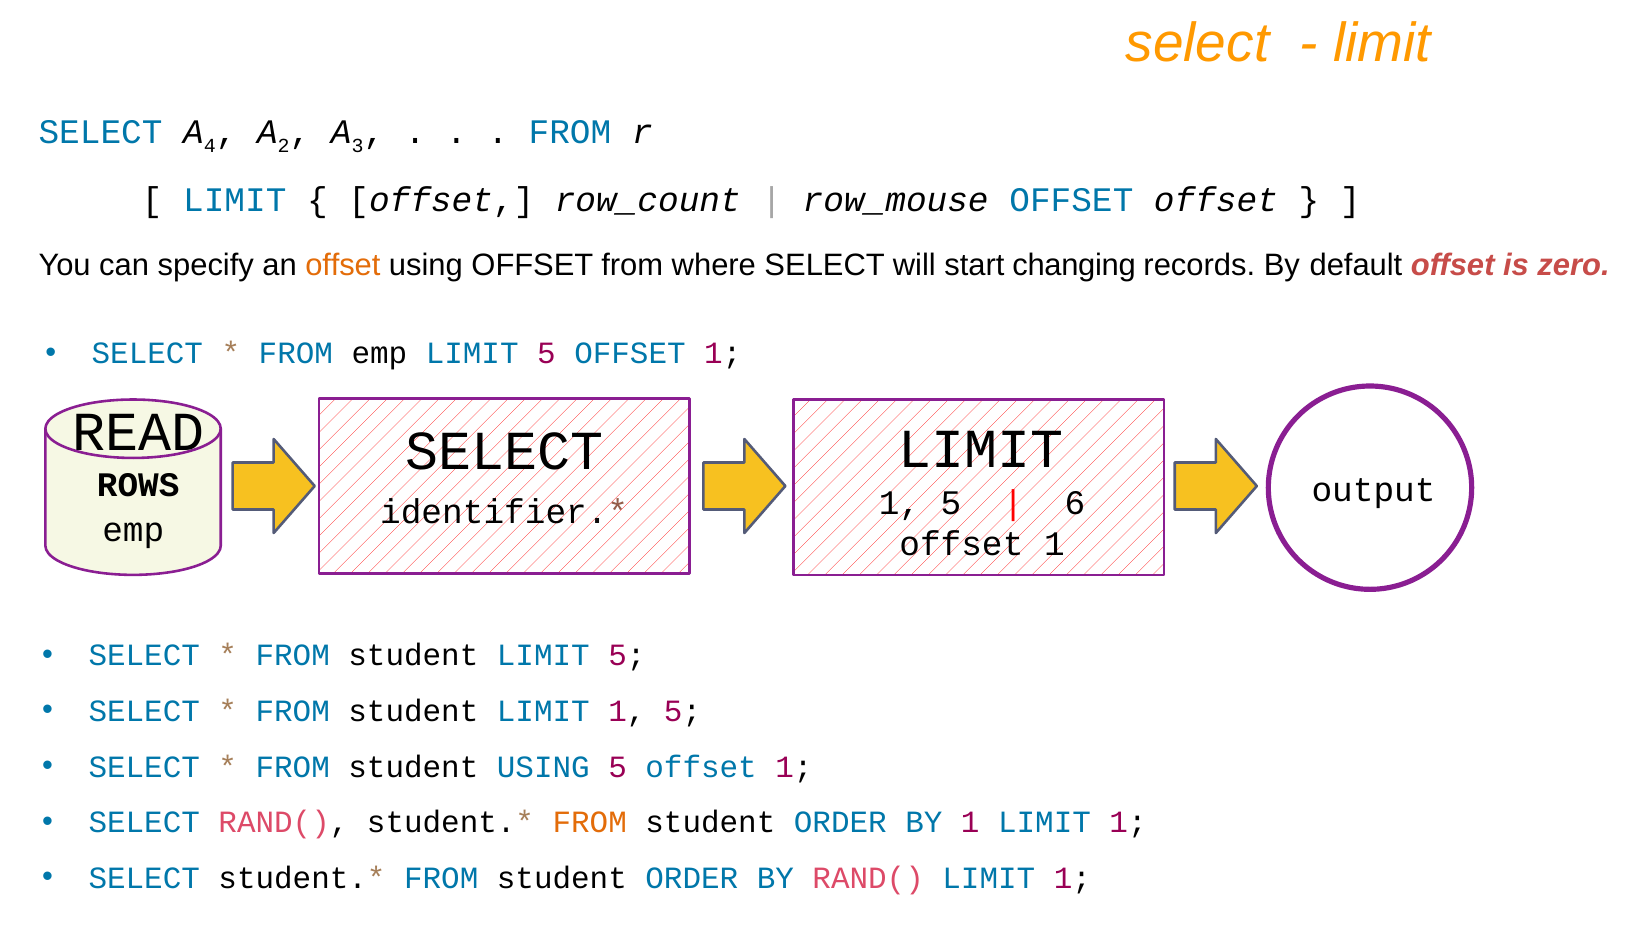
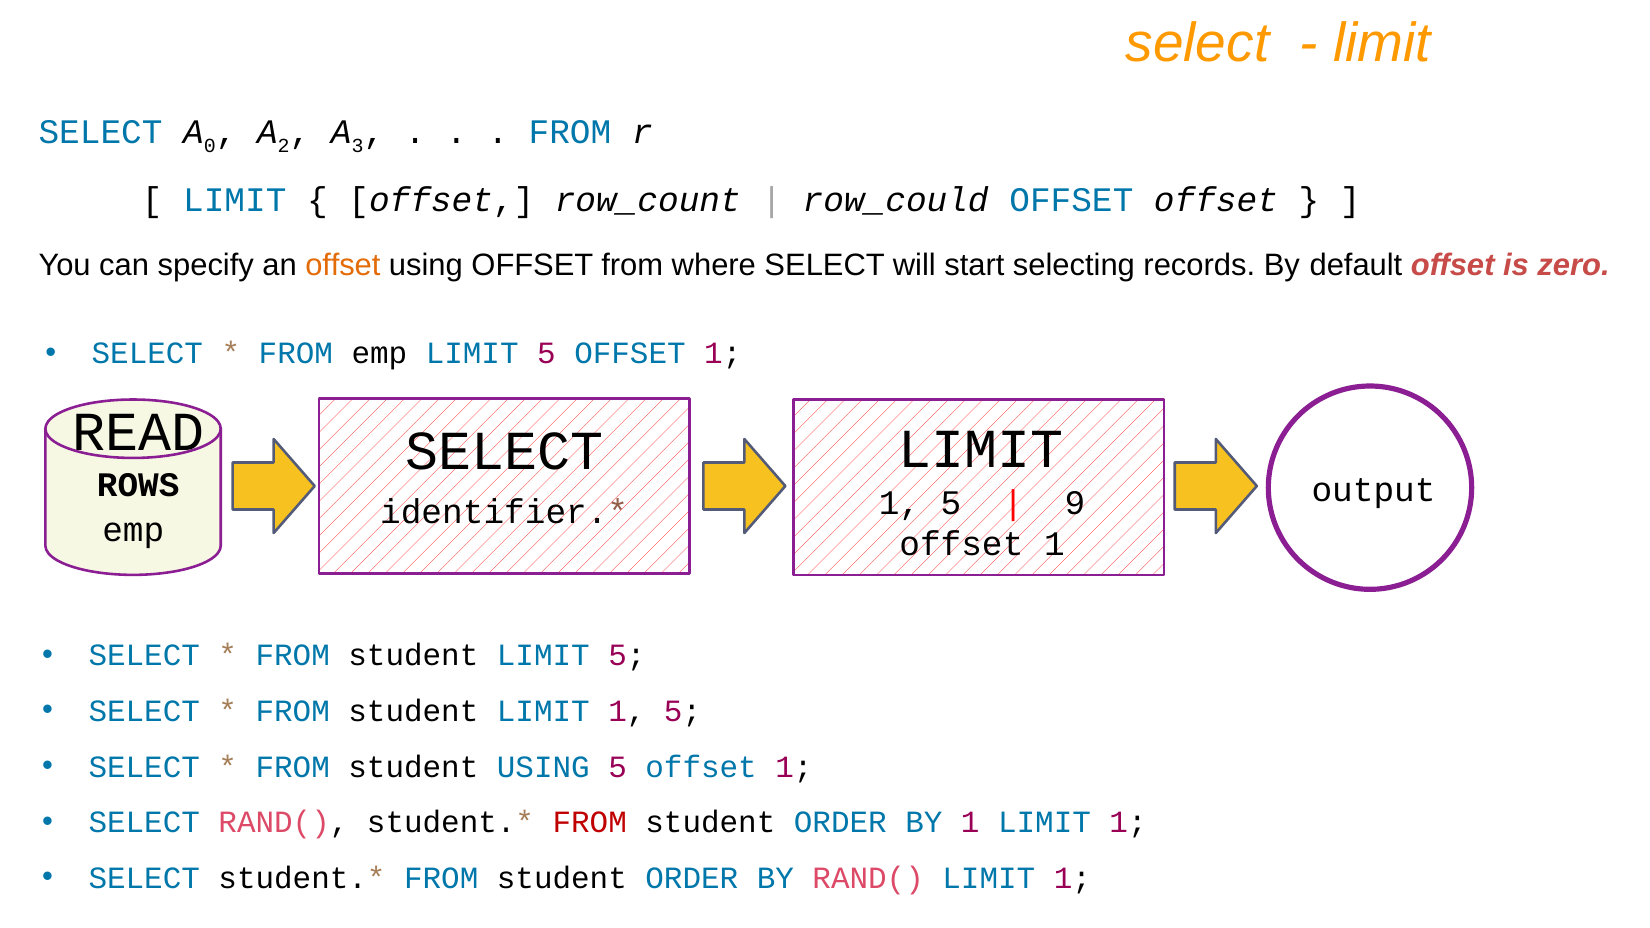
4: 4 -> 0
row_mouse: row_mouse -> row_could
changing: changing -> selecting
6: 6 -> 9
FROM at (590, 823) colour: orange -> red
